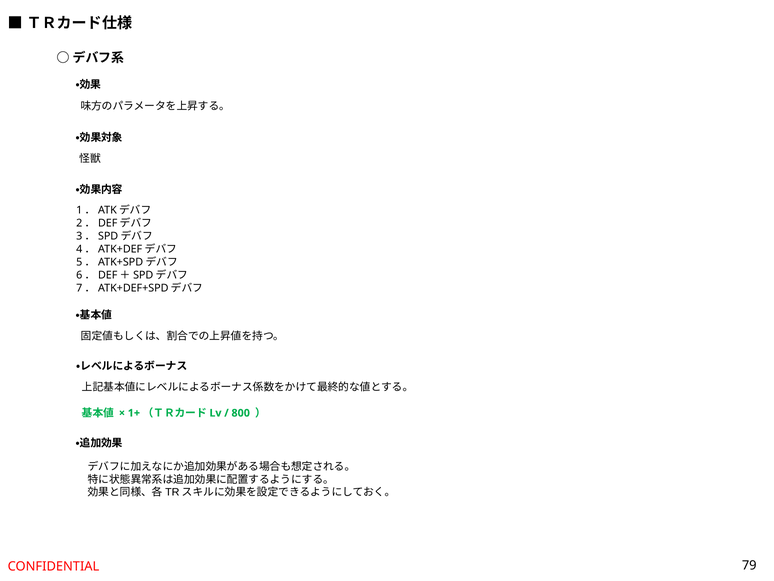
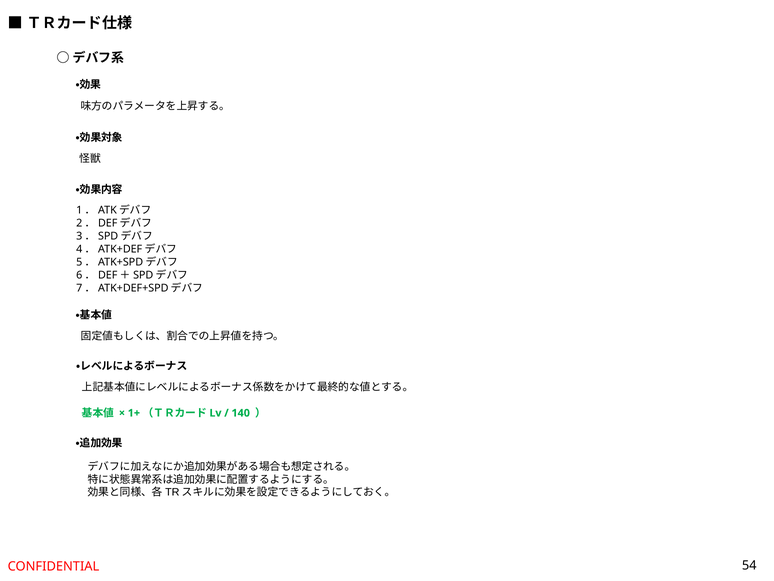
800: 800 -> 140
79: 79 -> 54
